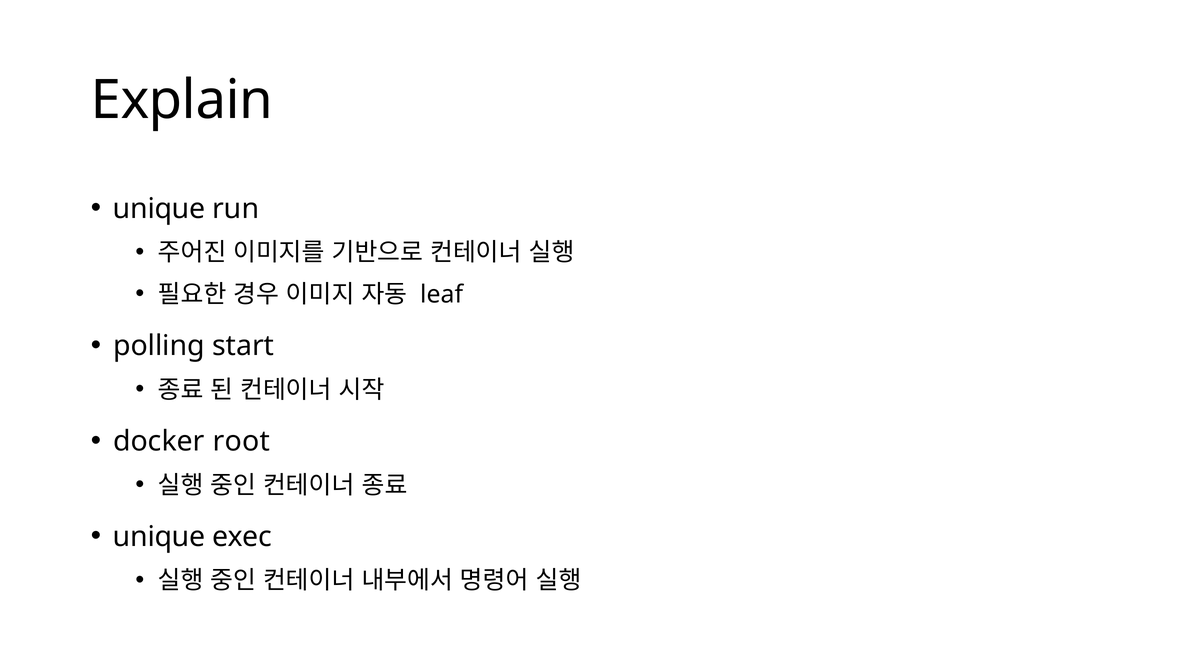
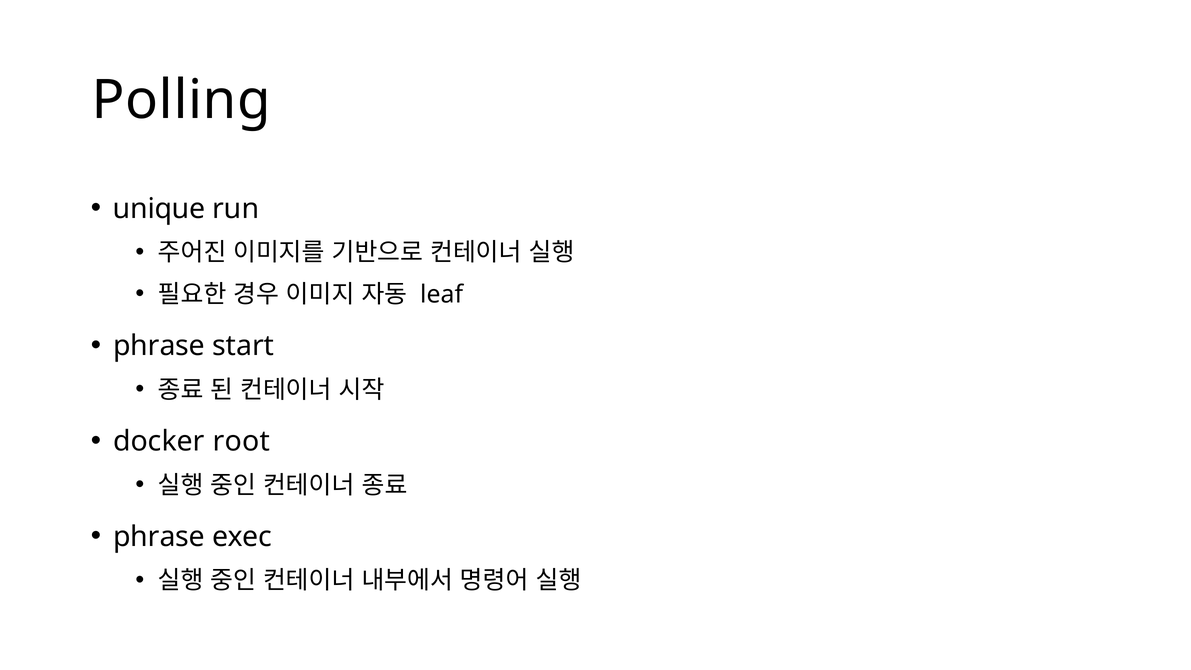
Explain: Explain -> Polling
polling at (159, 346): polling -> phrase
unique at (159, 537): unique -> phrase
